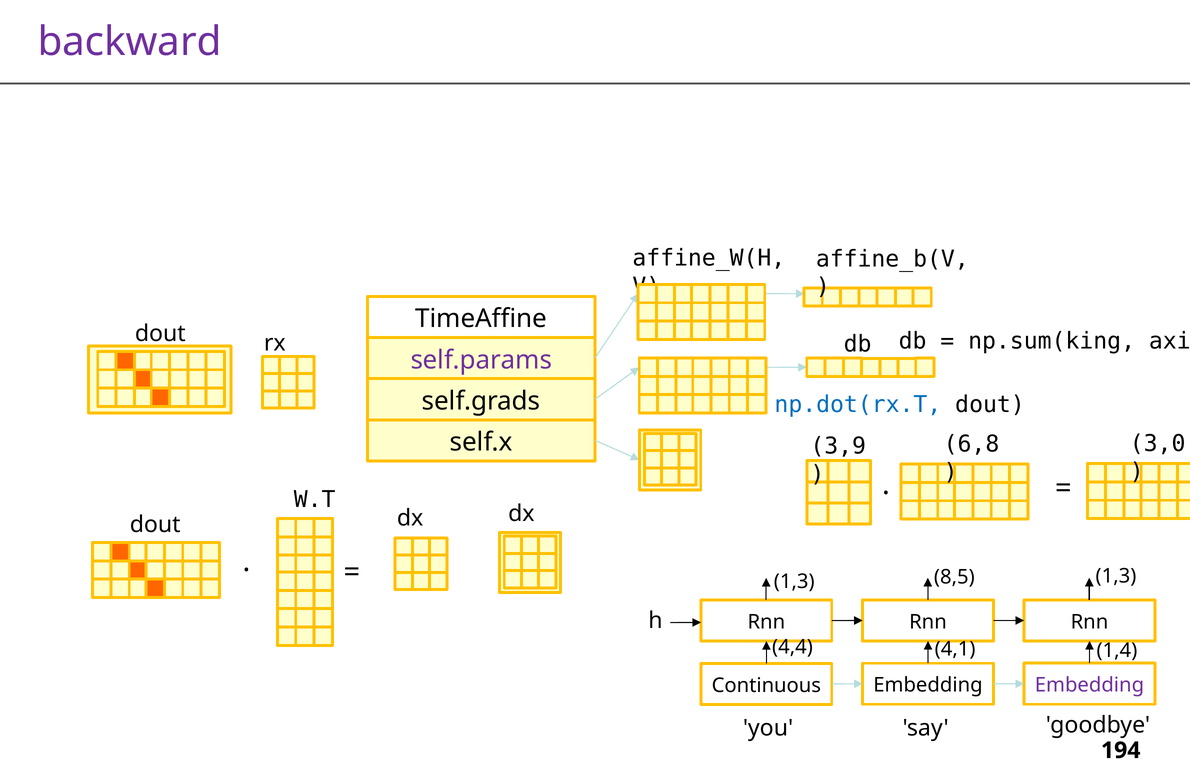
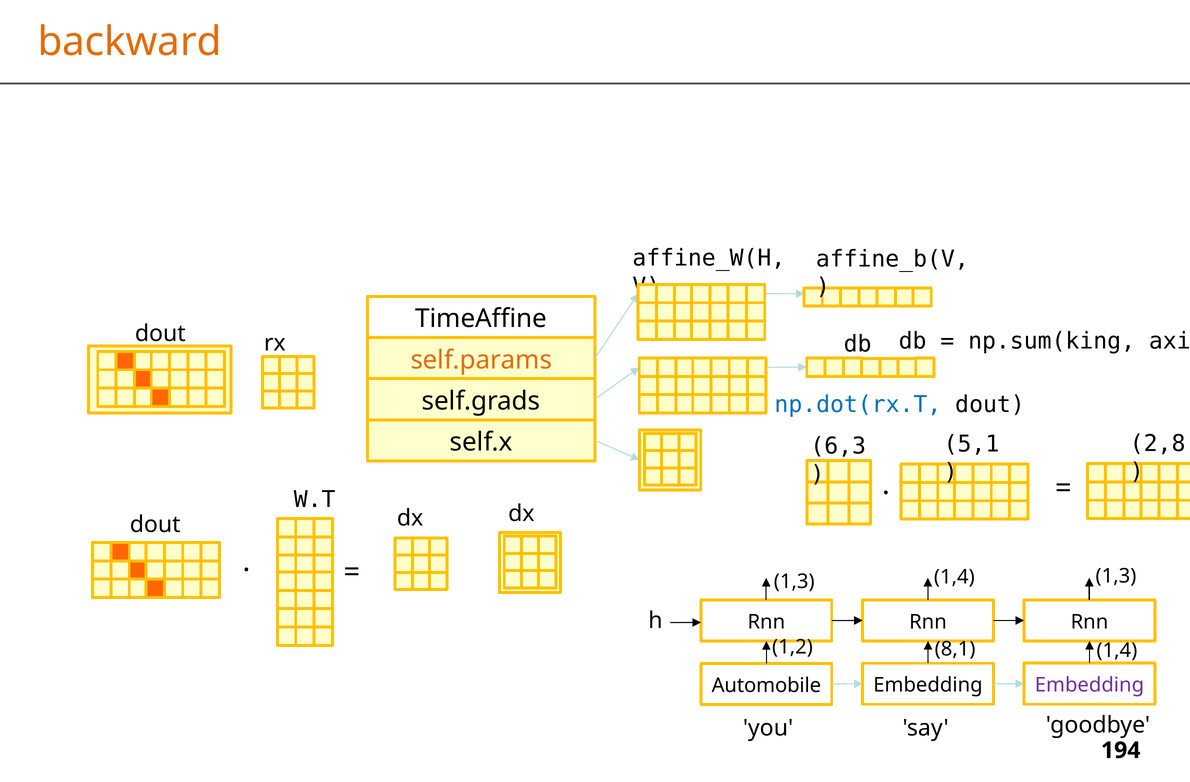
backward colour: purple -> orange
self.params colour: purple -> orange
3,0: 3,0 -> 2,8
6,8: 6,8 -> 5,1
3,9: 3,9 -> 6,3
1,3 8,5: 8,5 -> 1,4
4,4: 4,4 -> 1,2
4,1: 4,1 -> 8,1
Continuous: Continuous -> Automobile
